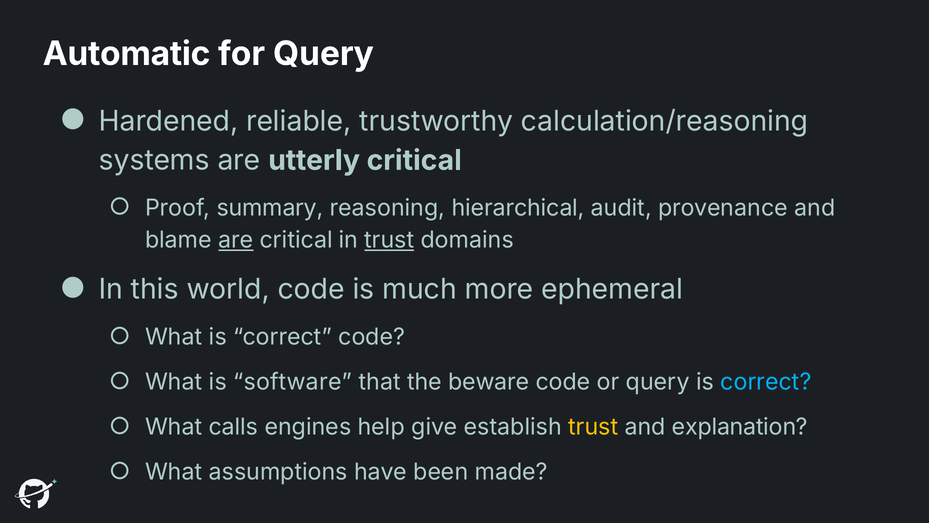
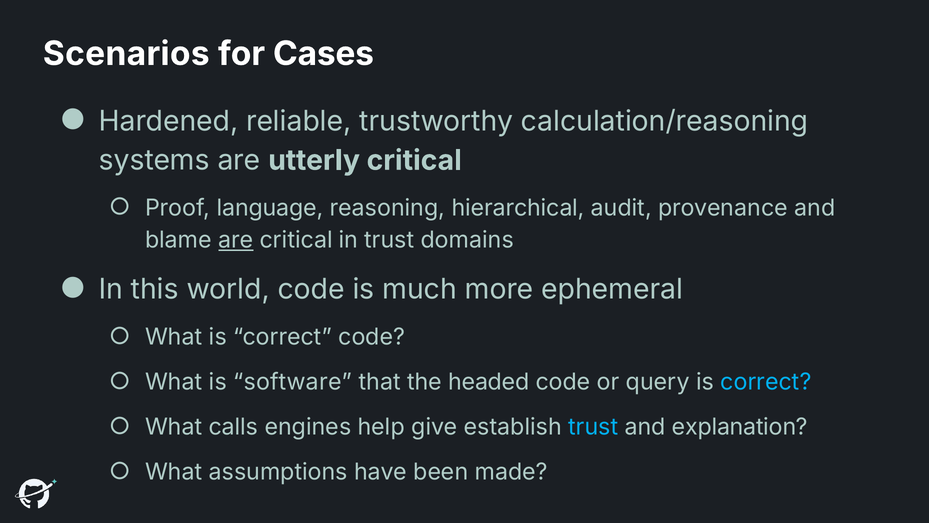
Automatic: Automatic -> Scenarios
for Query: Query -> Cases
summary: summary -> language
trust at (389, 240) underline: present -> none
beware: beware -> headed
trust at (593, 427) colour: yellow -> light blue
